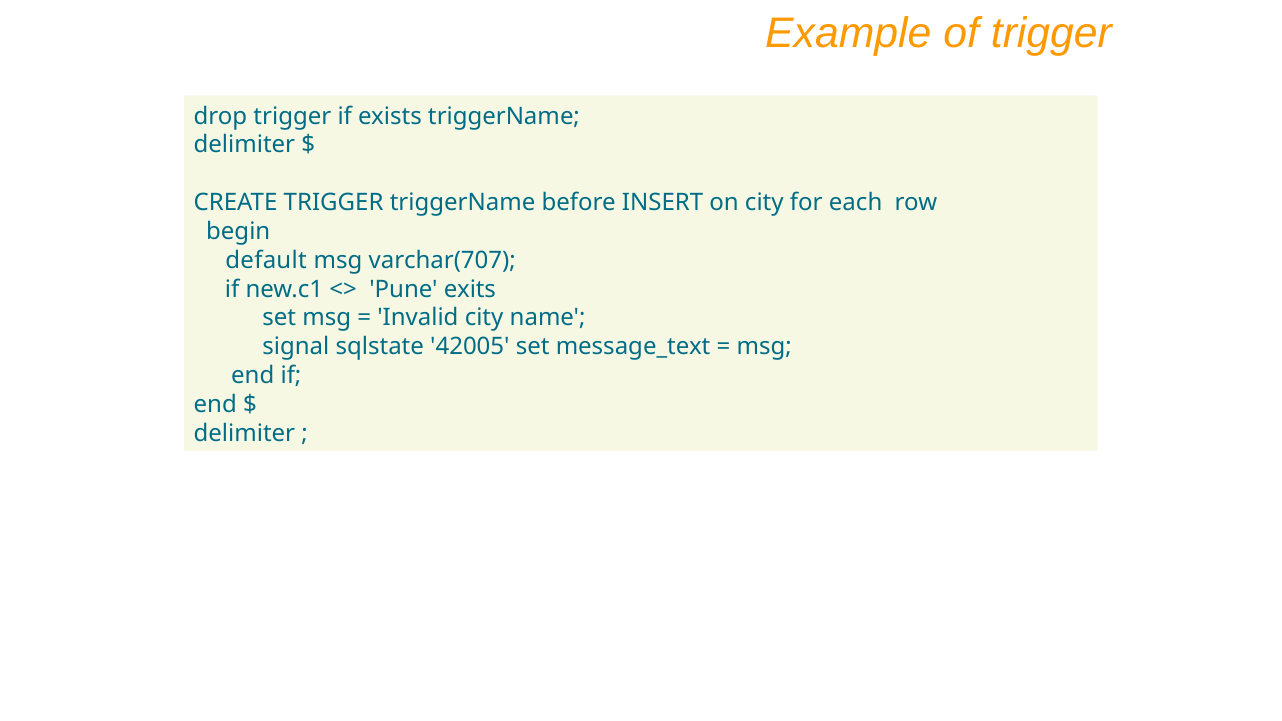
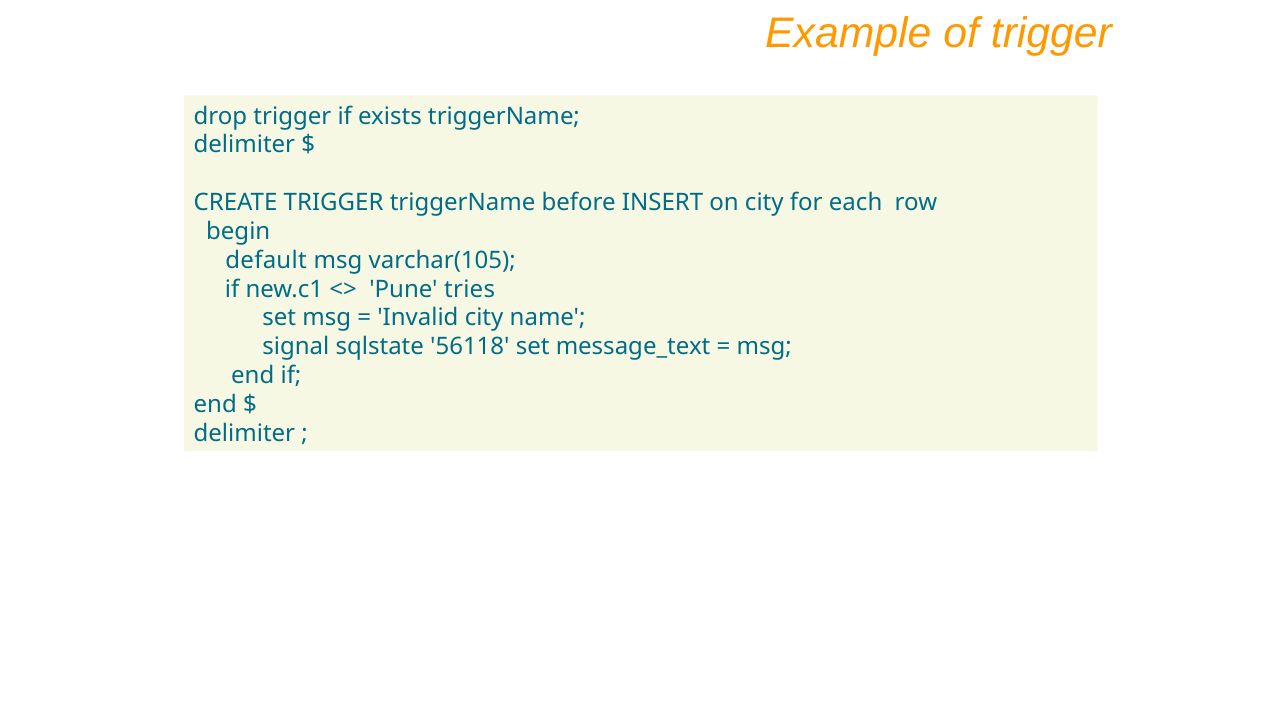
varchar(707: varchar(707 -> varchar(105
exits: exits -> tries
42005: 42005 -> 56118
